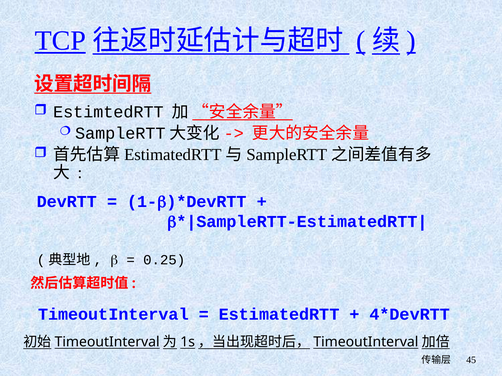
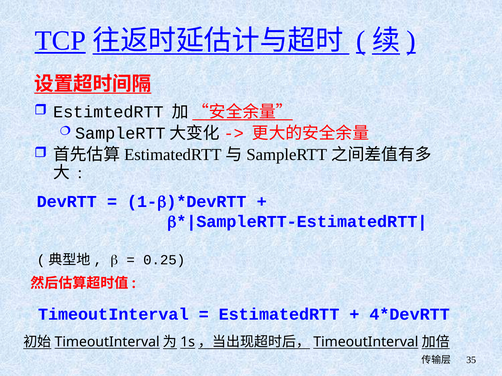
45: 45 -> 35
